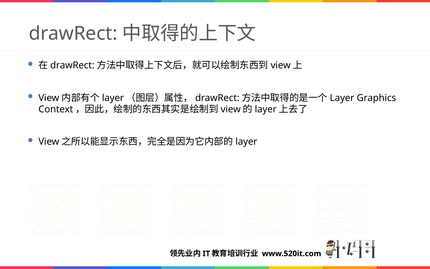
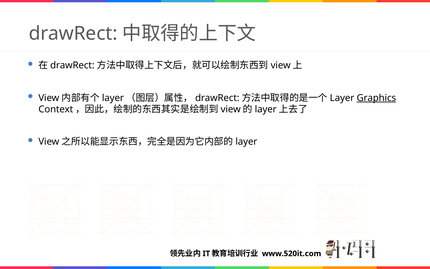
Graphics underline: none -> present
